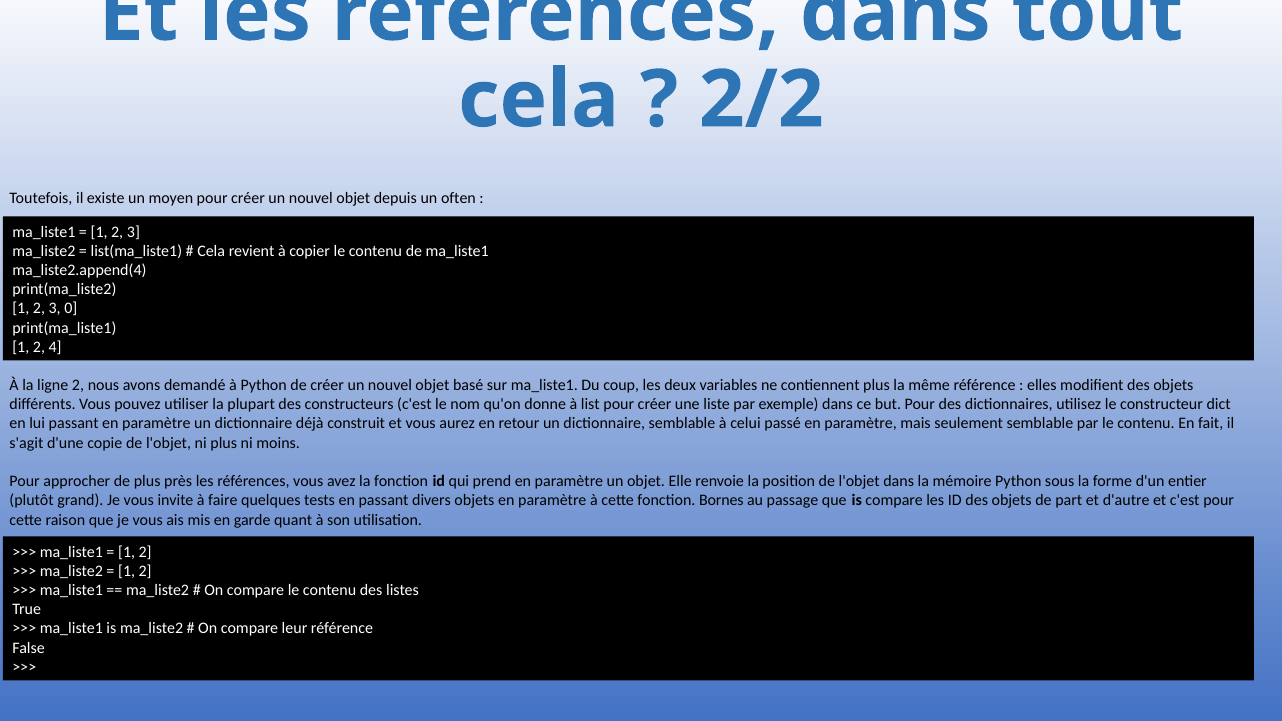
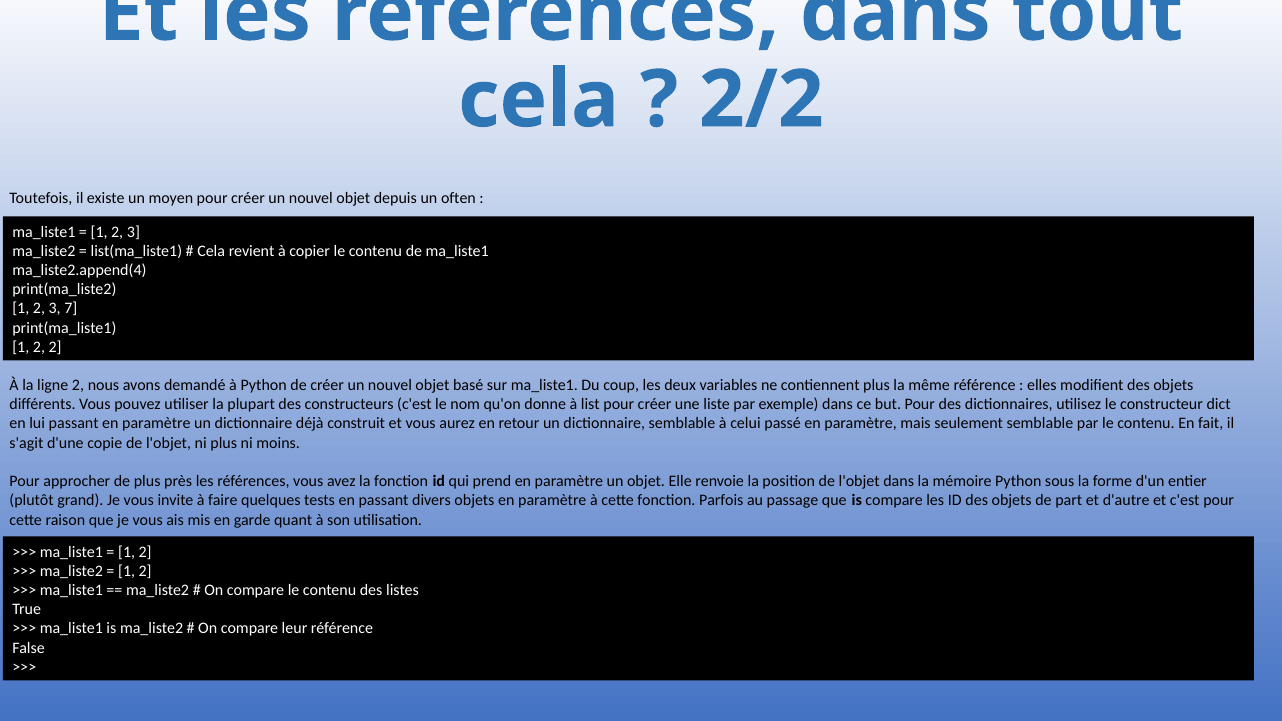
0: 0 -> 7
2 4: 4 -> 2
Bornes: Bornes -> Parfois
